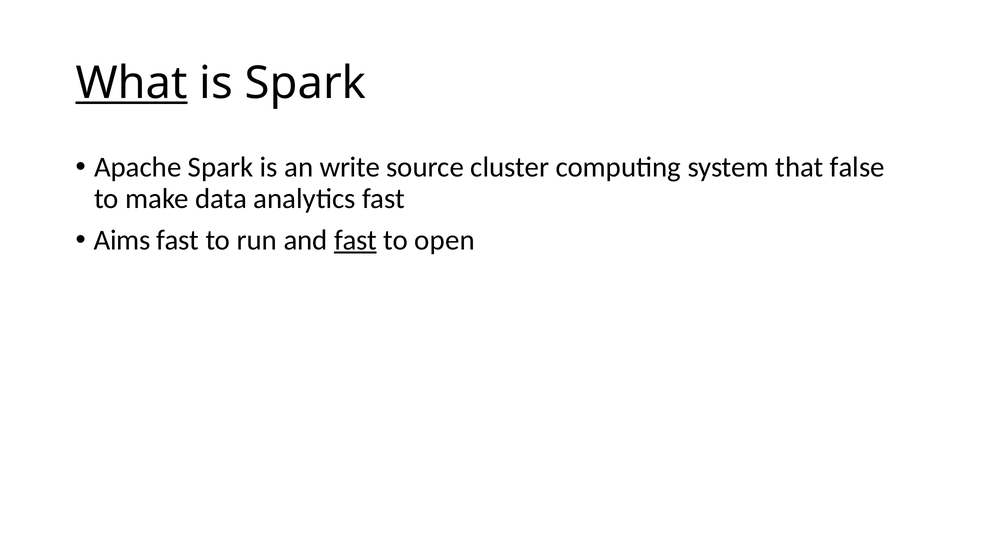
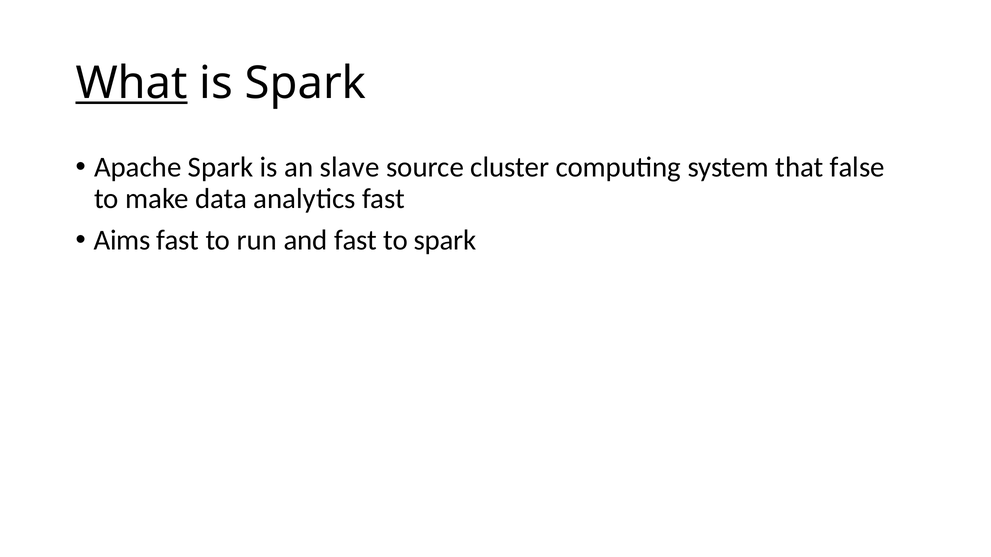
write: write -> slave
fast at (356, 240) underline: present -> none
to open: open -> spark
